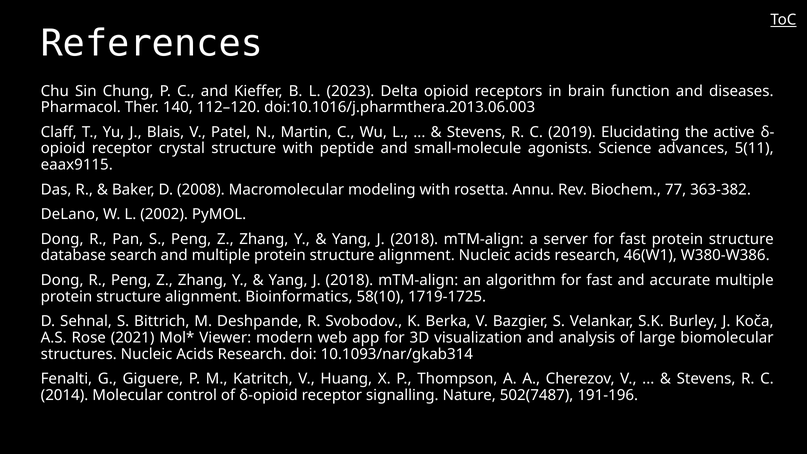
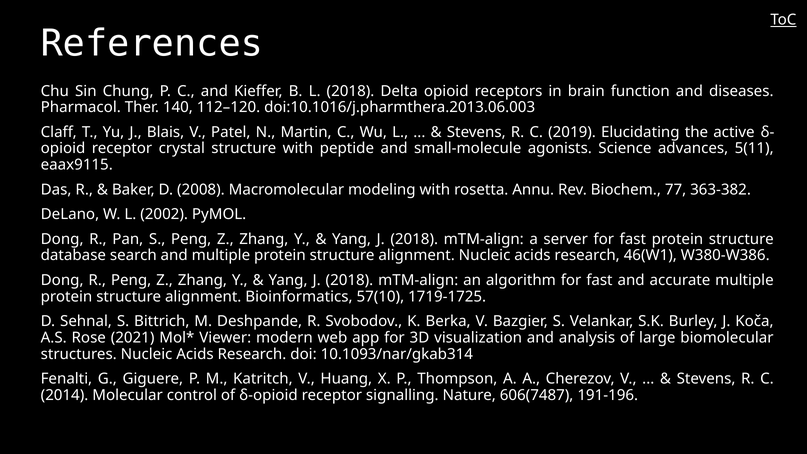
L 2023: 2023 -> 2018
58(10: 58(10 -> 57(10
502(7487: 502(7487 -> 606(7487
